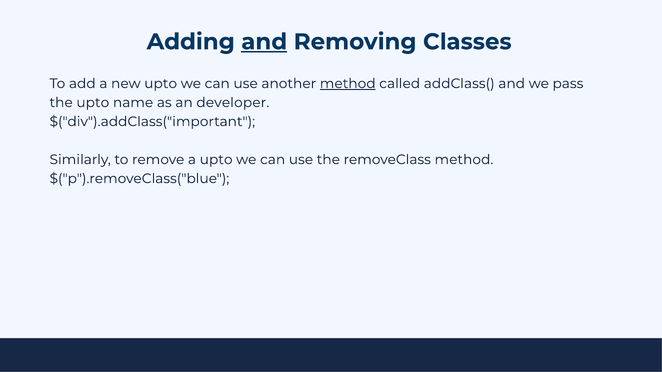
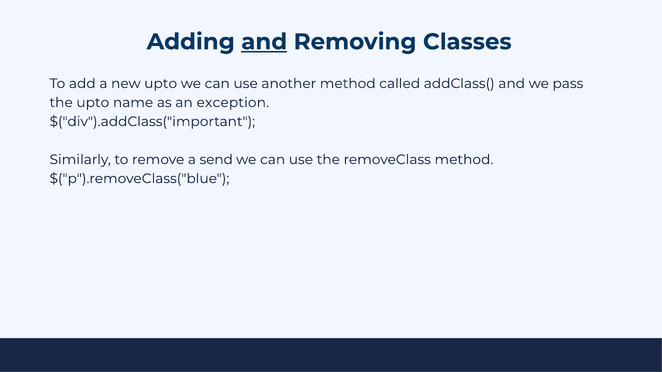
method at (348, 84) underline: present -> none
developer: developer -> exception
a upto: upto -> send
